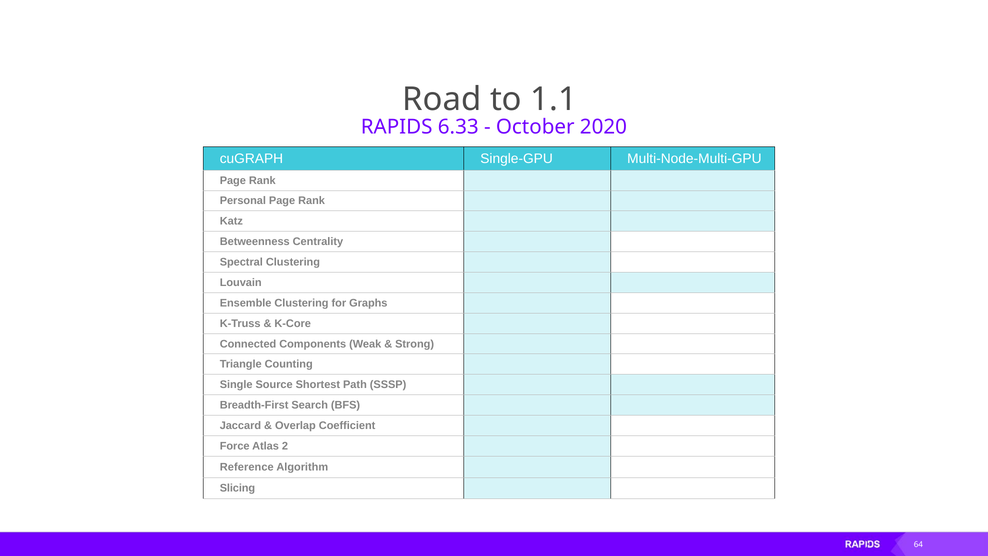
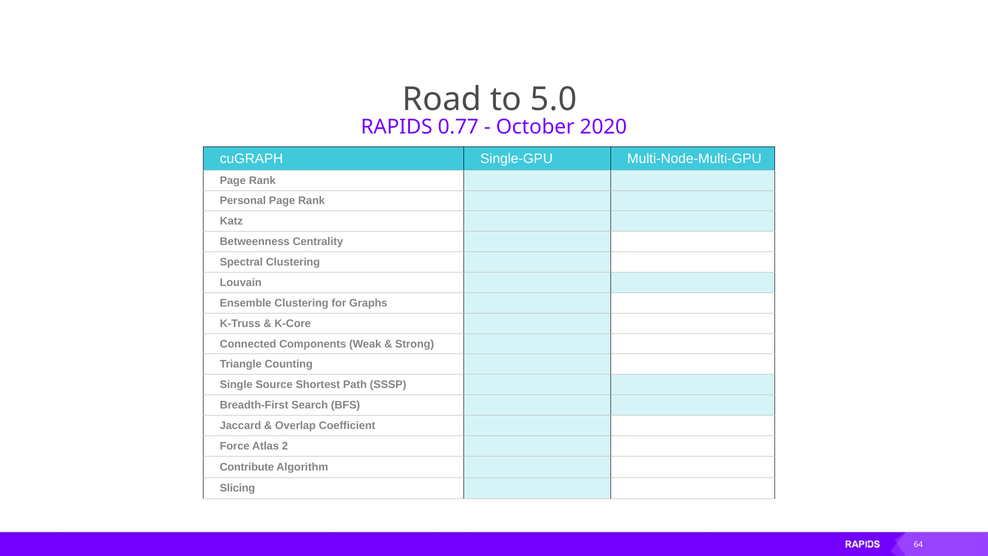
1.1: 1.1 -> 5.0
6.33: 6.33 -> 0.77
Reference: Reference -> Contribute
